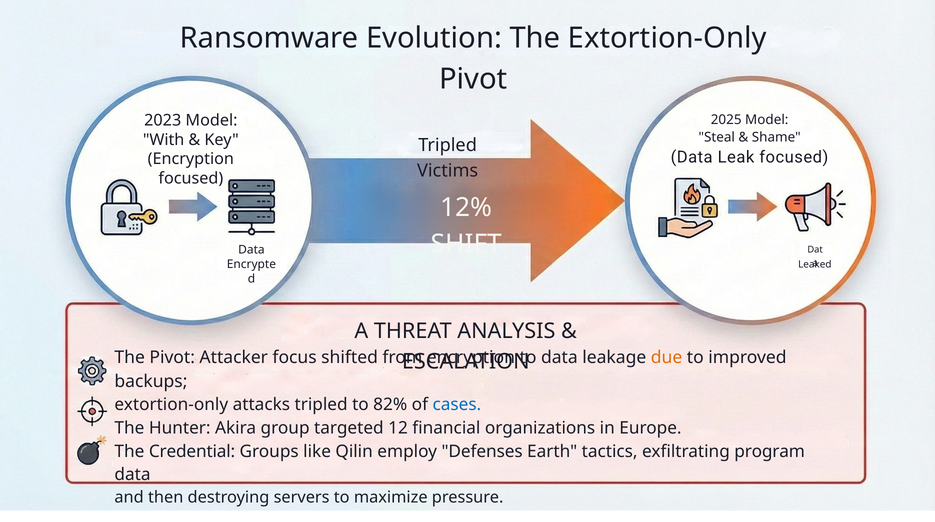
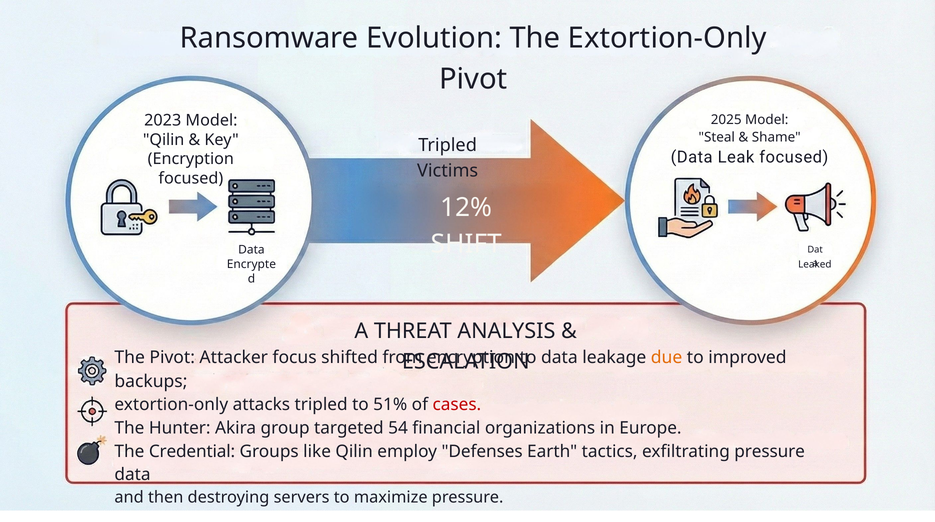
With at (164, 140): With -> Qilin
82%: 82% -> 51%
cases colour: blue -> red
12: 12 -> 54
exfiltrating program: program -> pressure
